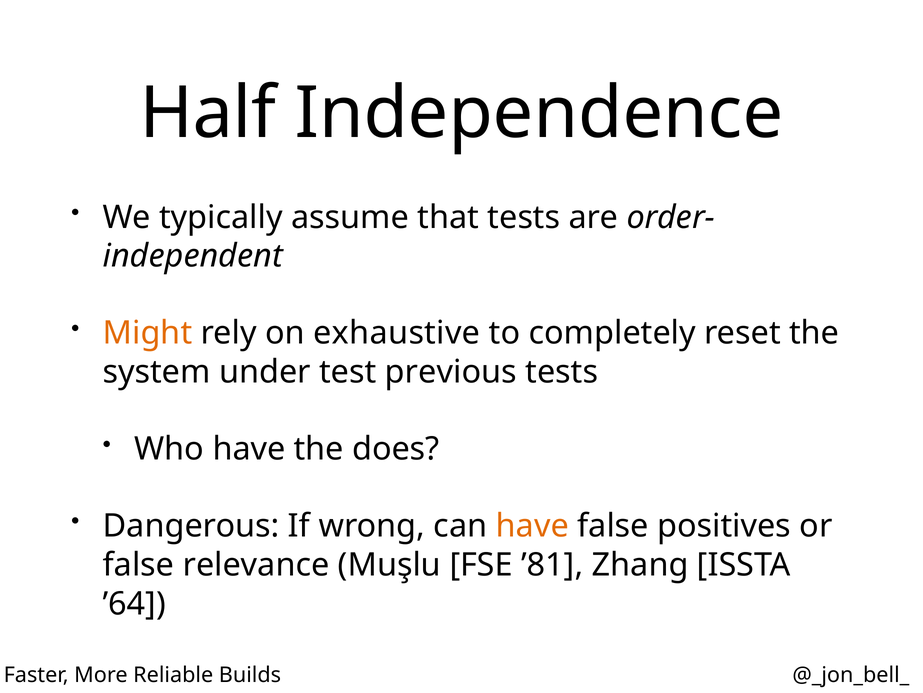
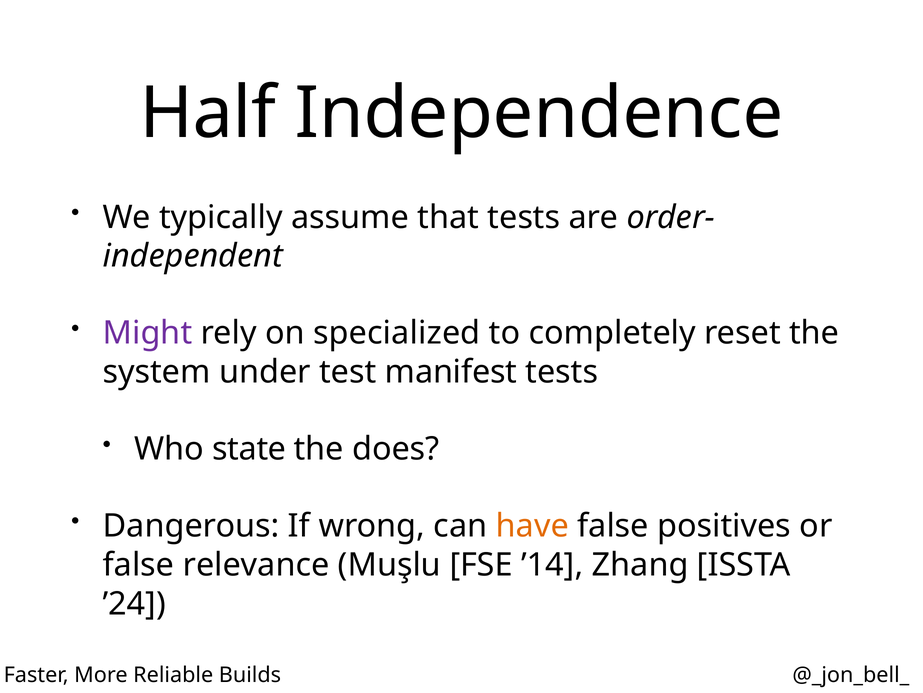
Might colour: orange -> purple
exhaustive: exhaustive -> specialized
previous: previous -> manifest
Who have: have -> state
’81: ’81 -> ’14
’64: ’64 -> ’24
